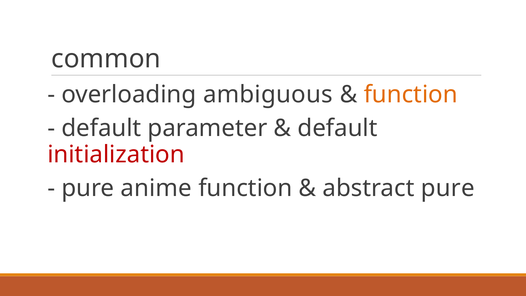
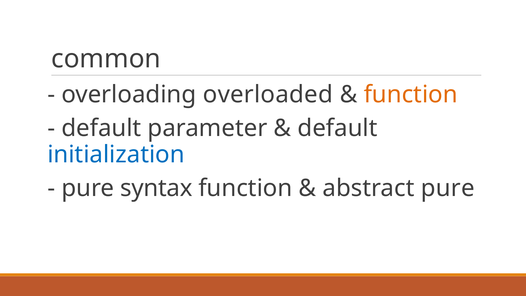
ambiguous: ambiguous -> overloaded
initialization colour: red -> blue
anime: anime -> syntax
